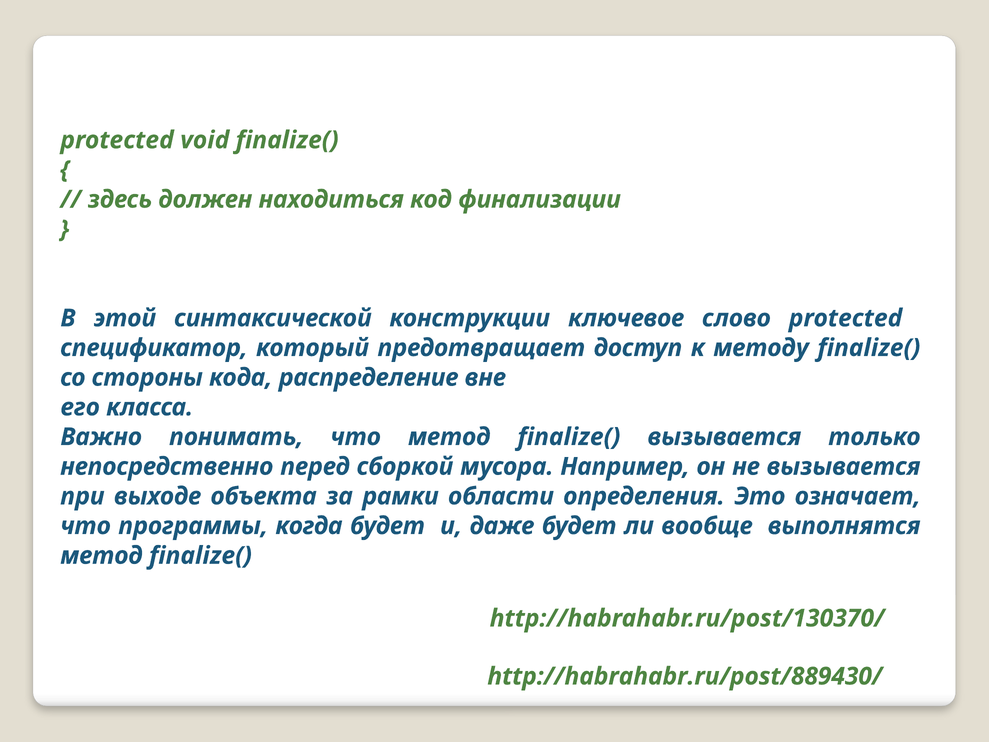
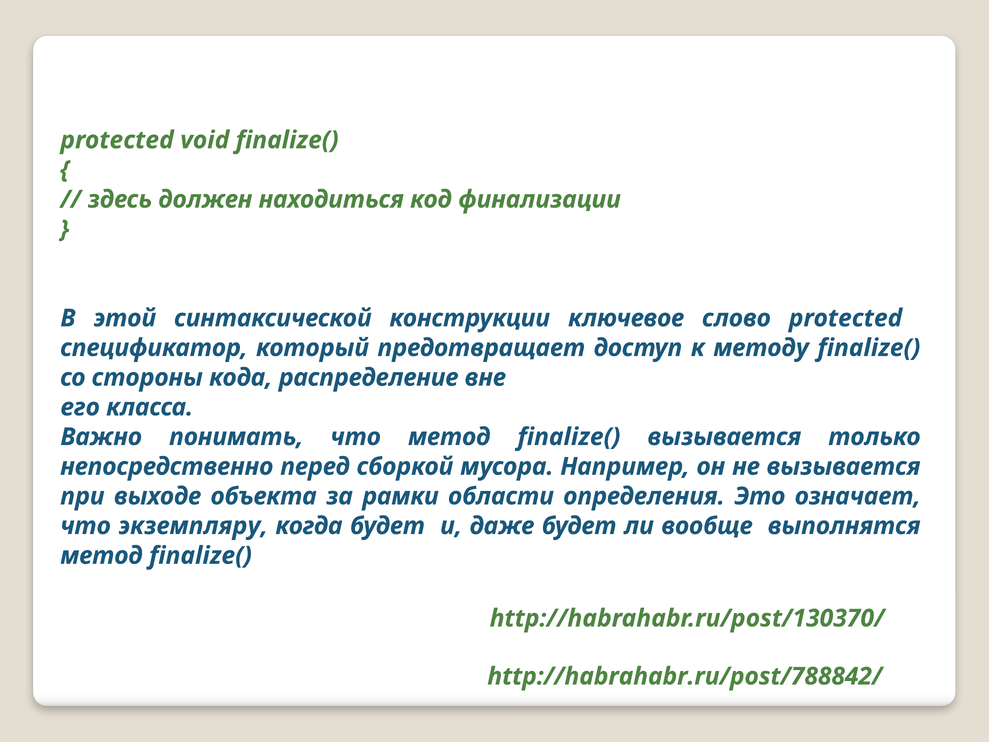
программы: программы -> экземпляру
http://habrahabr.ru/post/889430/: http://habrahabr.ru/post/889430/ -> http://habrahabr.ru/post/788842/
